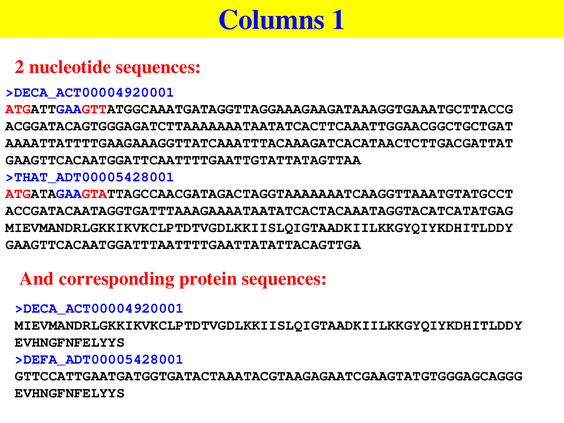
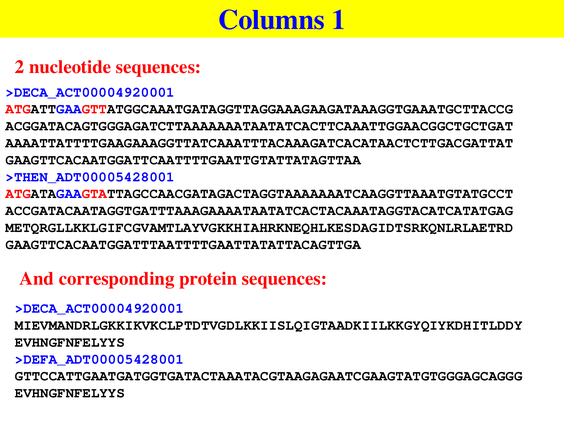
>THAT_ADT00005428001: >THAT_ADT00005428001 -> >THEN_ADT00005428001
MIEVMANDRLGKKIKVKCLPTDTVGDLKKIISLQIGTAADKIILKKGYQIYKDHITLDDY at (259, 227): MIEVMANDRLGKKIKVKCLPTDTVGDLKKIISLQIGTAADKIILKKGYQIYKDHITLDDY -> METQRGLLKKLGIFCGVAMTLAYVGKKHIAHRKNEQHLKESDAGIDTSRKQNLRLAETRD
